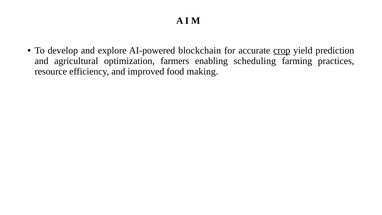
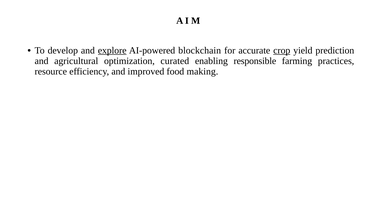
explore underline: none -> present
farmers: farmers -> curated
scheduling: scheduling -> responsible
